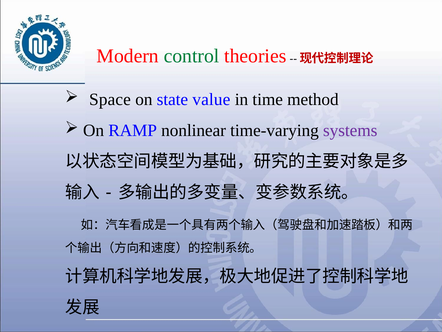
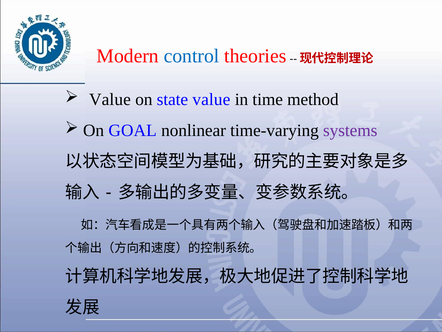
control colour: green -> blue
Space at (110, 99): Space -> Value
RAMP: RAMP -> GOAL
